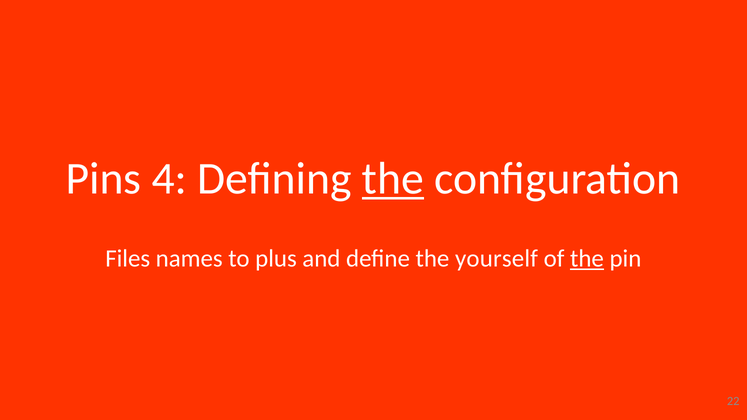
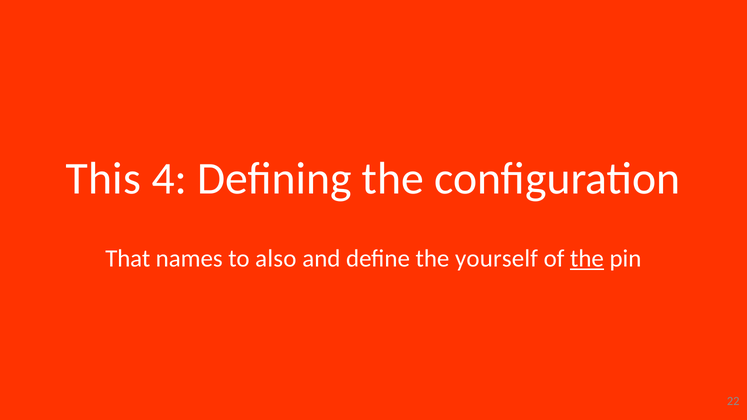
Pins: Pins -> This
the at (393, 179) underline: present -> none
Files: Files -> That
plus: plus -> also
